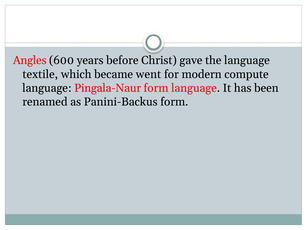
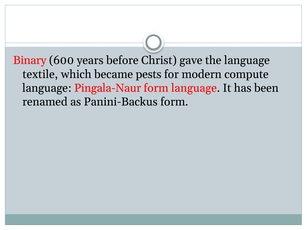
Angles: Angles -> Binary
went: went -> pests
